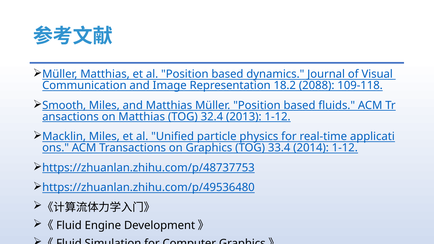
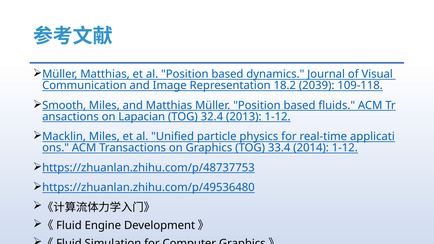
2088: 2088 -> 2039
on Matthias: Matthias -> Lapacian
